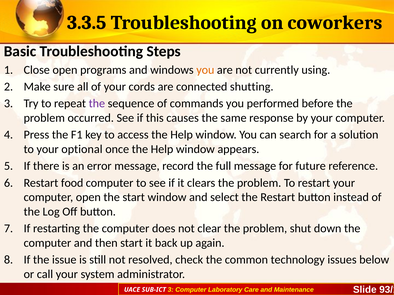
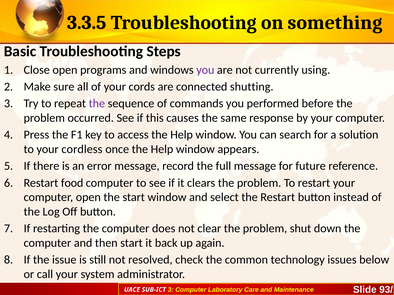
coworkers: coworkers -> something
you at (205, 70) colour: orange -> purple
optional: optional -> cordless
